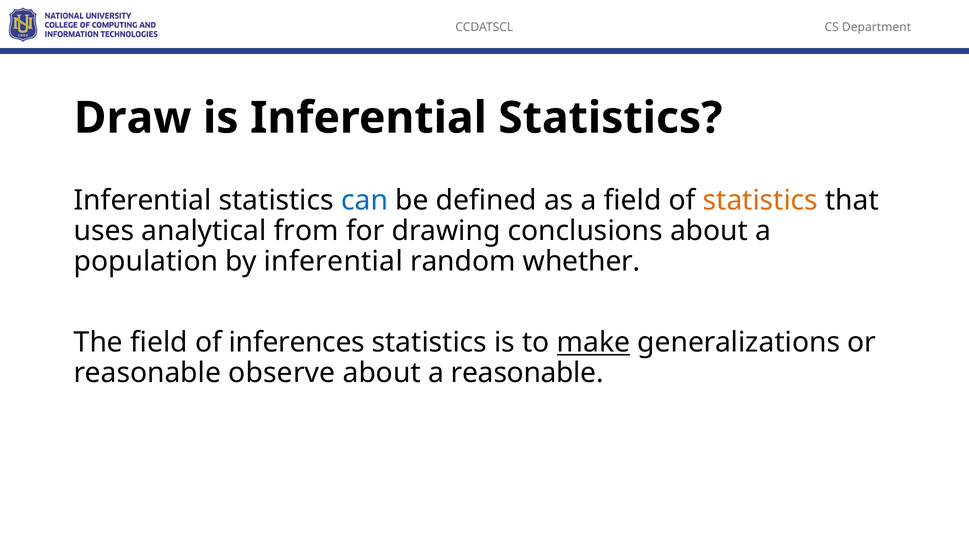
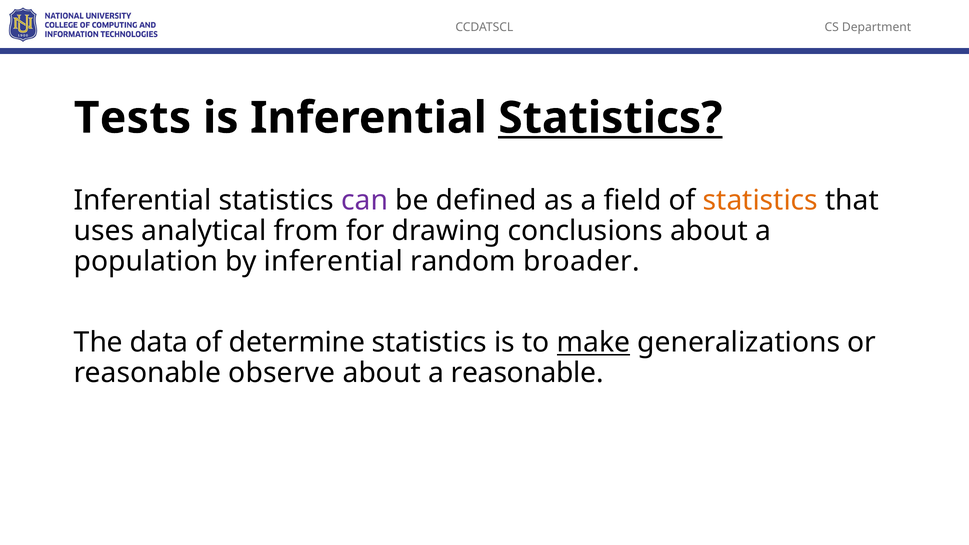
Draw: Draw -> Tests
Statistics at (610, 118) underline: none -> present
can colour: blue -> purple
whether: whether -> broader
The field: field -> data
inferences: inferences -> determine
